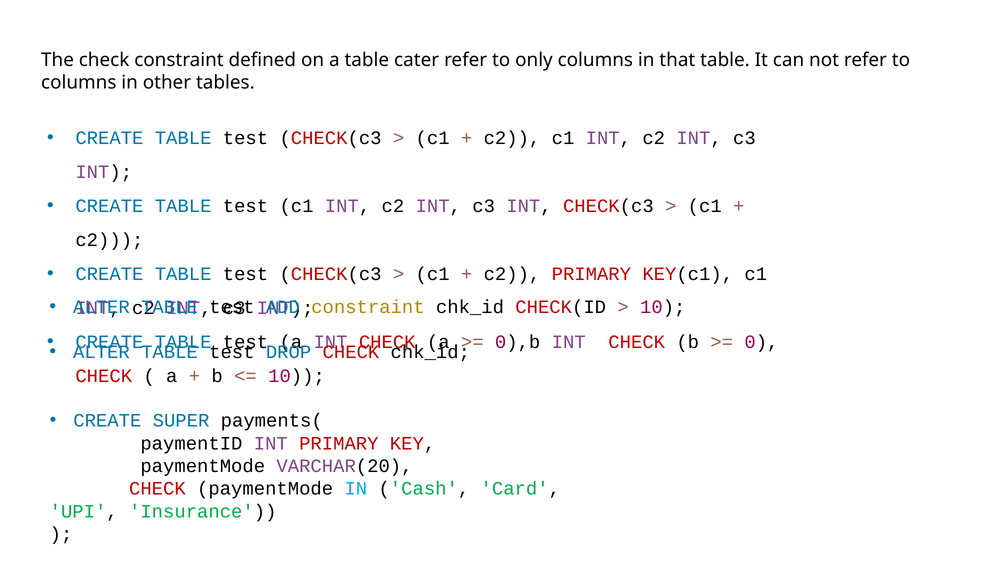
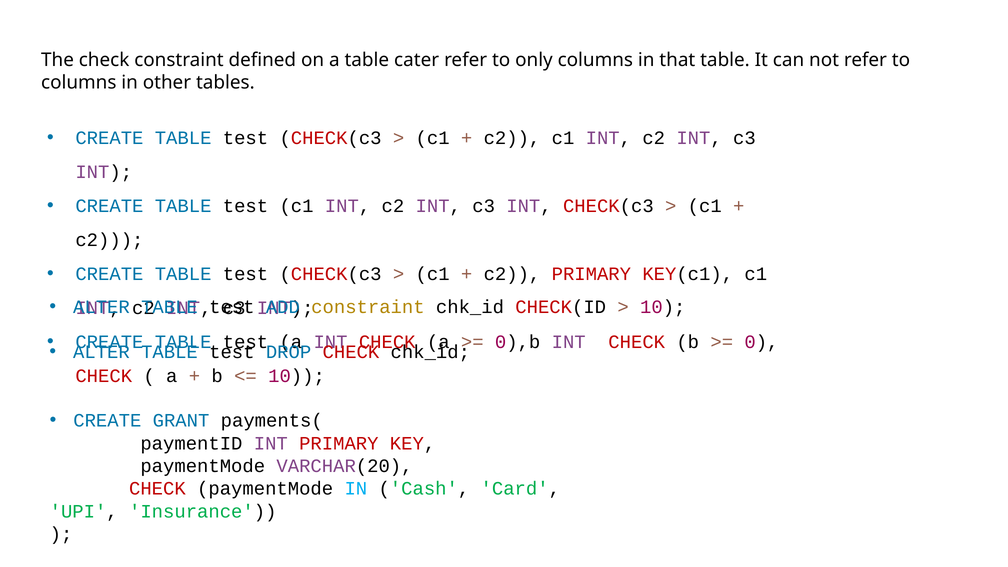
SUPER: SUPER -> GRANT
